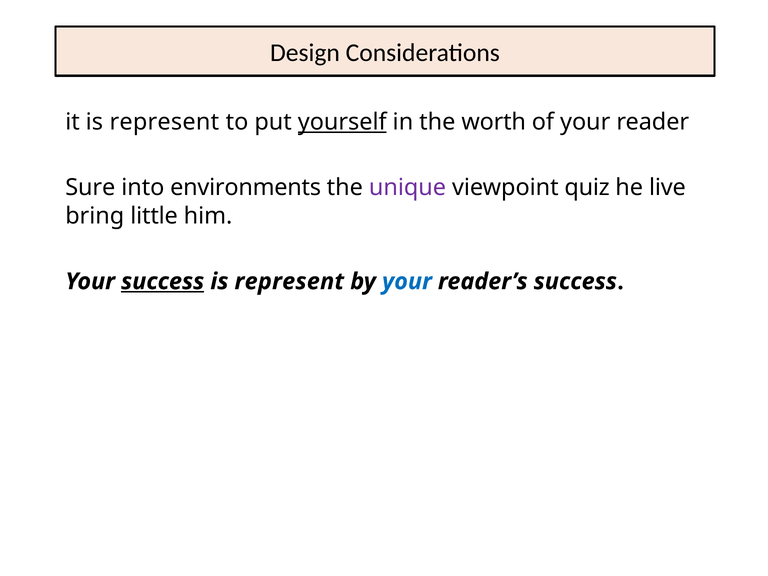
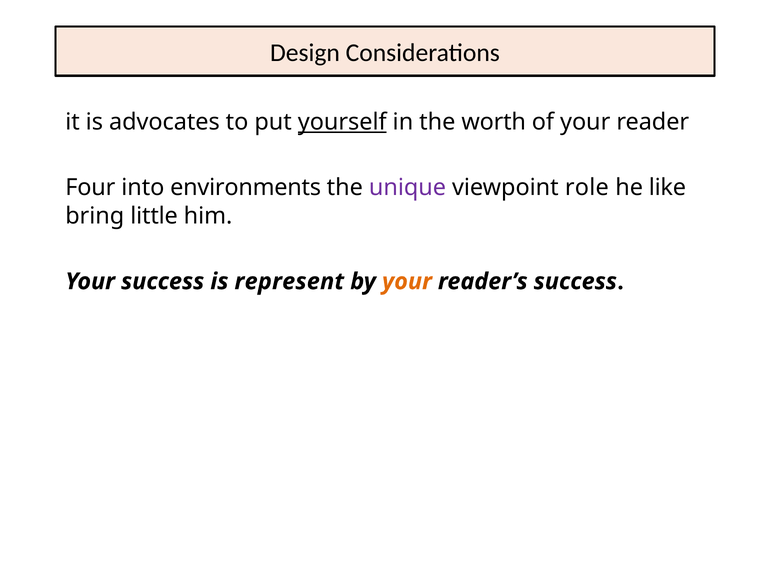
it is represent: represent -> advocates
Sure: Sure -> Four
quiz: quiz -> role
live: live -> like
success at (163, 281) underline: present -> none
your at (407, 281) colour: blue -> orange
